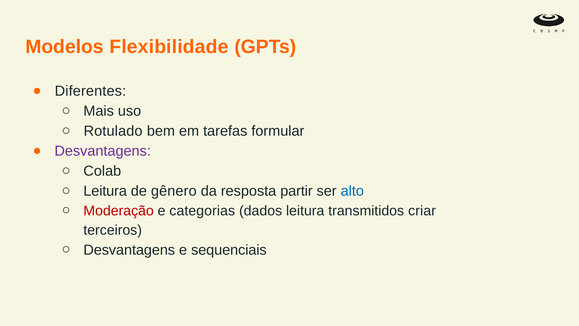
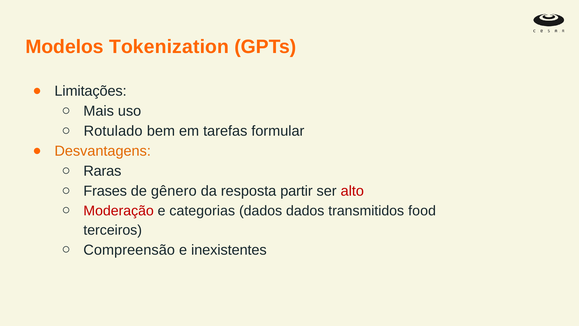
Flexibilidade: Flexibilidade -> Tokenization
Diferentes: Diferentes -> Limitações
Desvantagens at (103, 151) colour: purple -> orange
Colab: Colab -> Raras
Leitura at (105, 191): Leitura -> Frases
alto colour: blue -> red
dados leitura: leitura -> dados
criar: criar -> food
Desvantagens at (129, 250): Desvantagens -> Compreensão
sequenciais: sequenciais -> inexistentes
